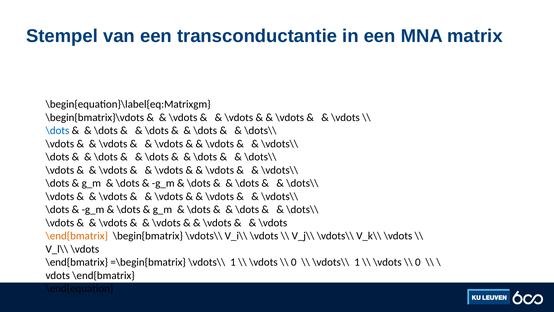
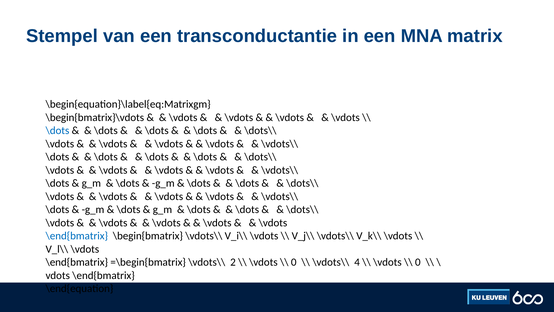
\end{bmatrix at (77, 236) colour: orange -> blue
=\begin{bmatrix \vdots\\ 1: 1 -> 2
1 at (357, 262): 1 -> 4
